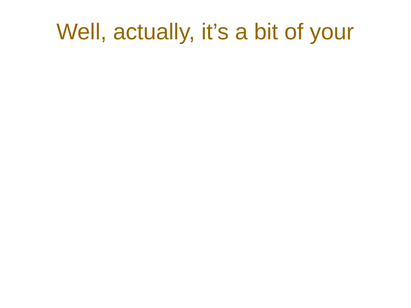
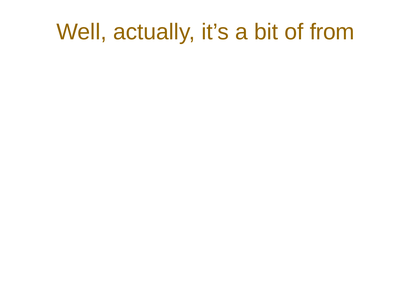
your: your -> from
